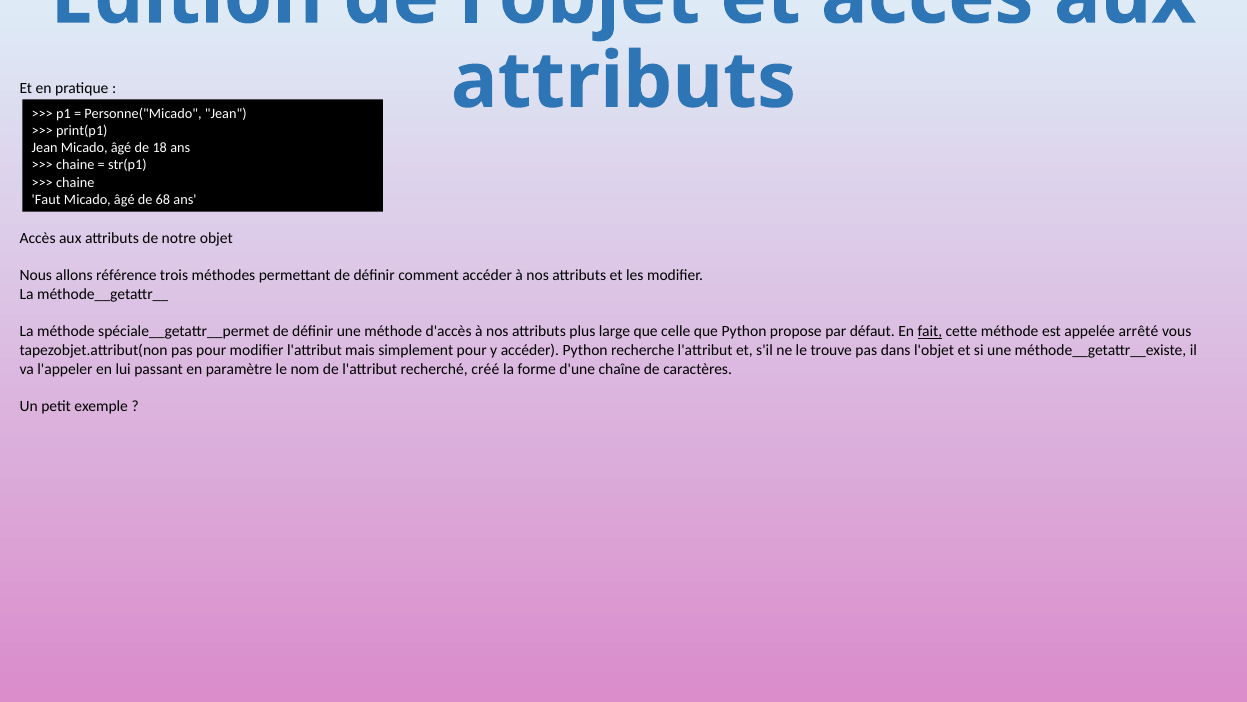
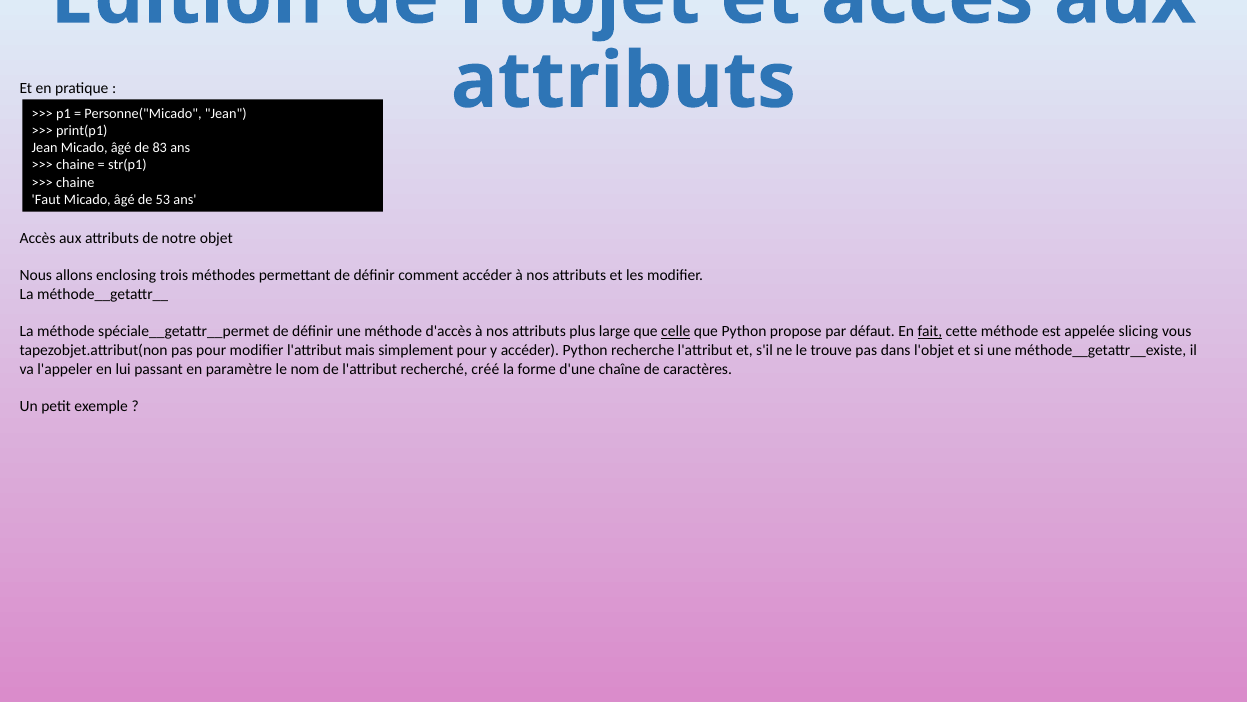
18: 18 -> 83
68: 68 -> 53
référence: référence -> enclosing
celle underline: none -> present
arrêté: arrêté -> slicing
